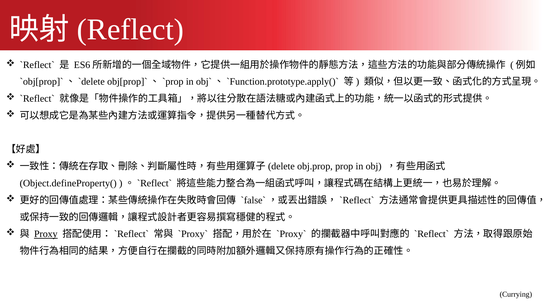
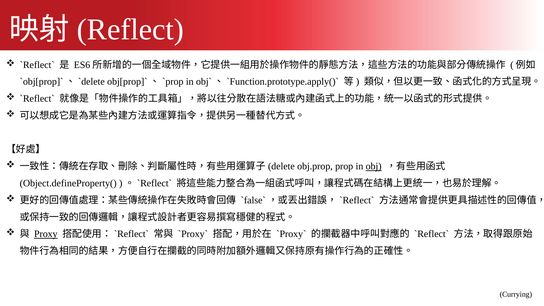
obj underline: none -> present
